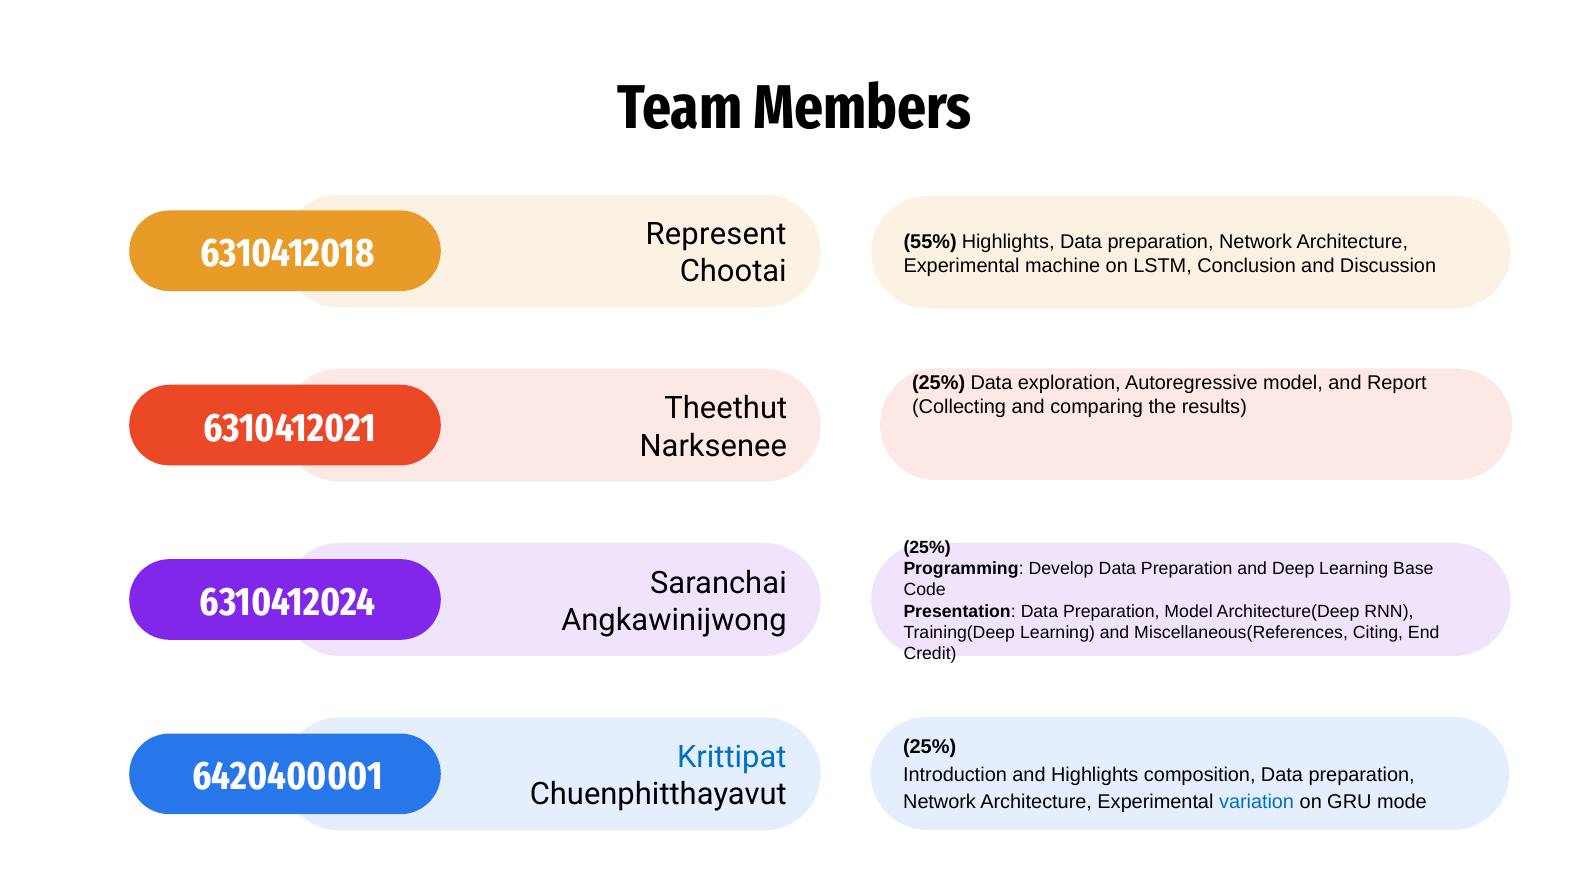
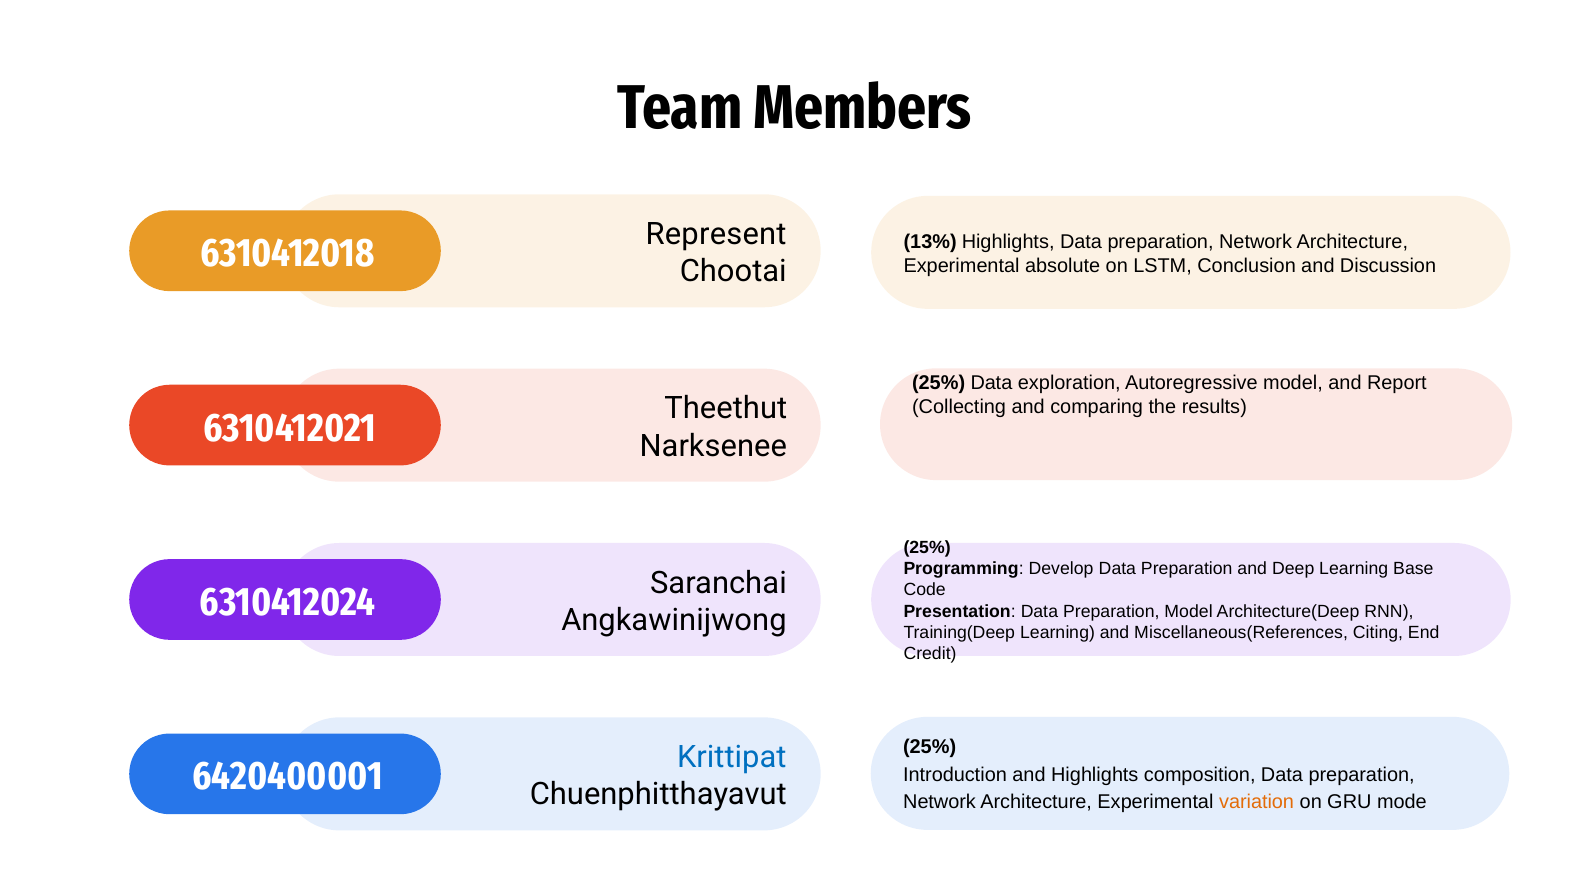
55%: 55% -> 13%
machine: machine -> absolute
variation colour: blue -> orange
